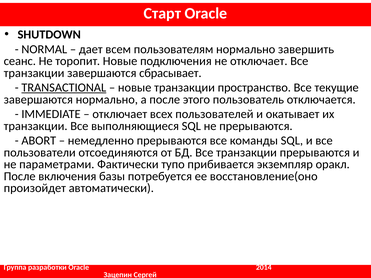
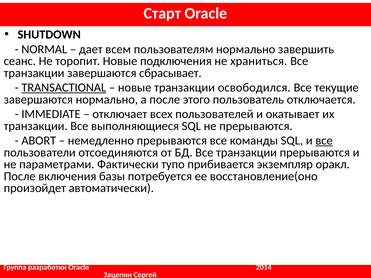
не отключает: отключает -> храниться
пространство: пространство -> освободился
все at (324, 141) underline: none -> present
